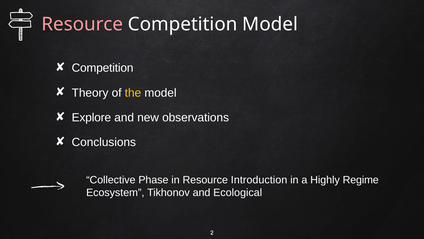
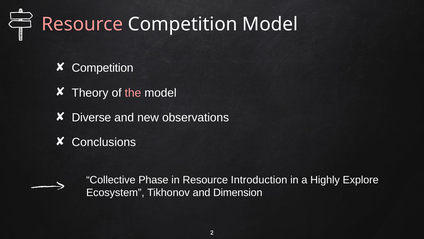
the colour: yellow -> pink
Explore: Explore -> Diverse
Regime: Regime -> Explore
Ecological: Ecological -> Dimension
